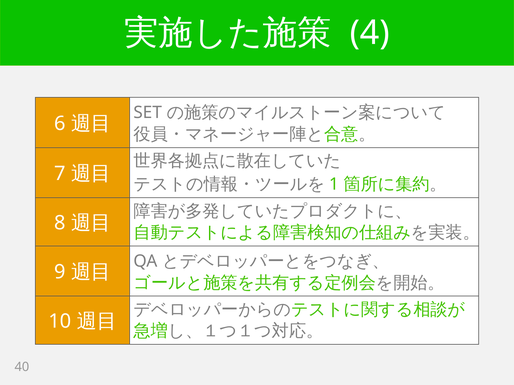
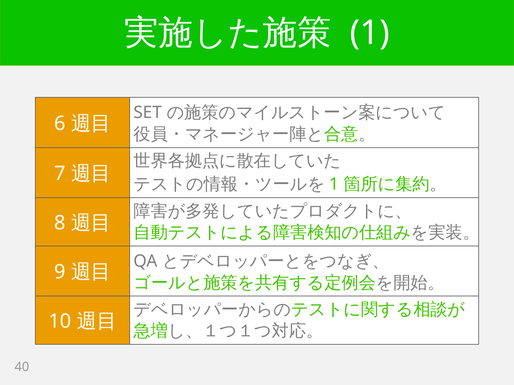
4 at (370, 33): 4 -> 1
